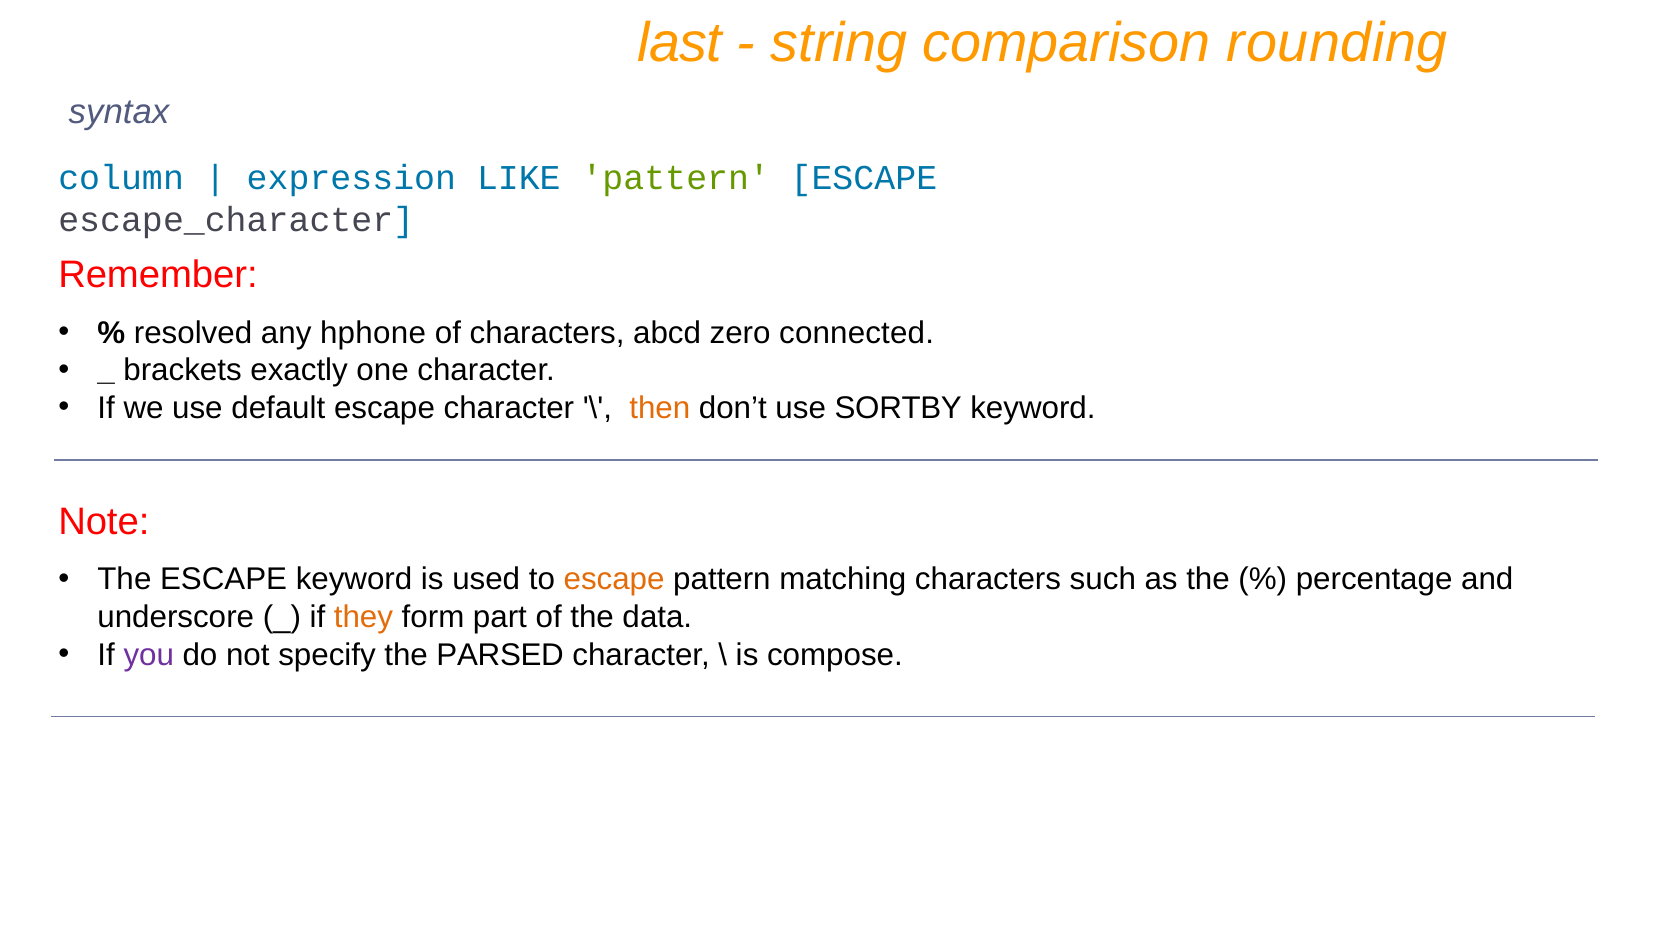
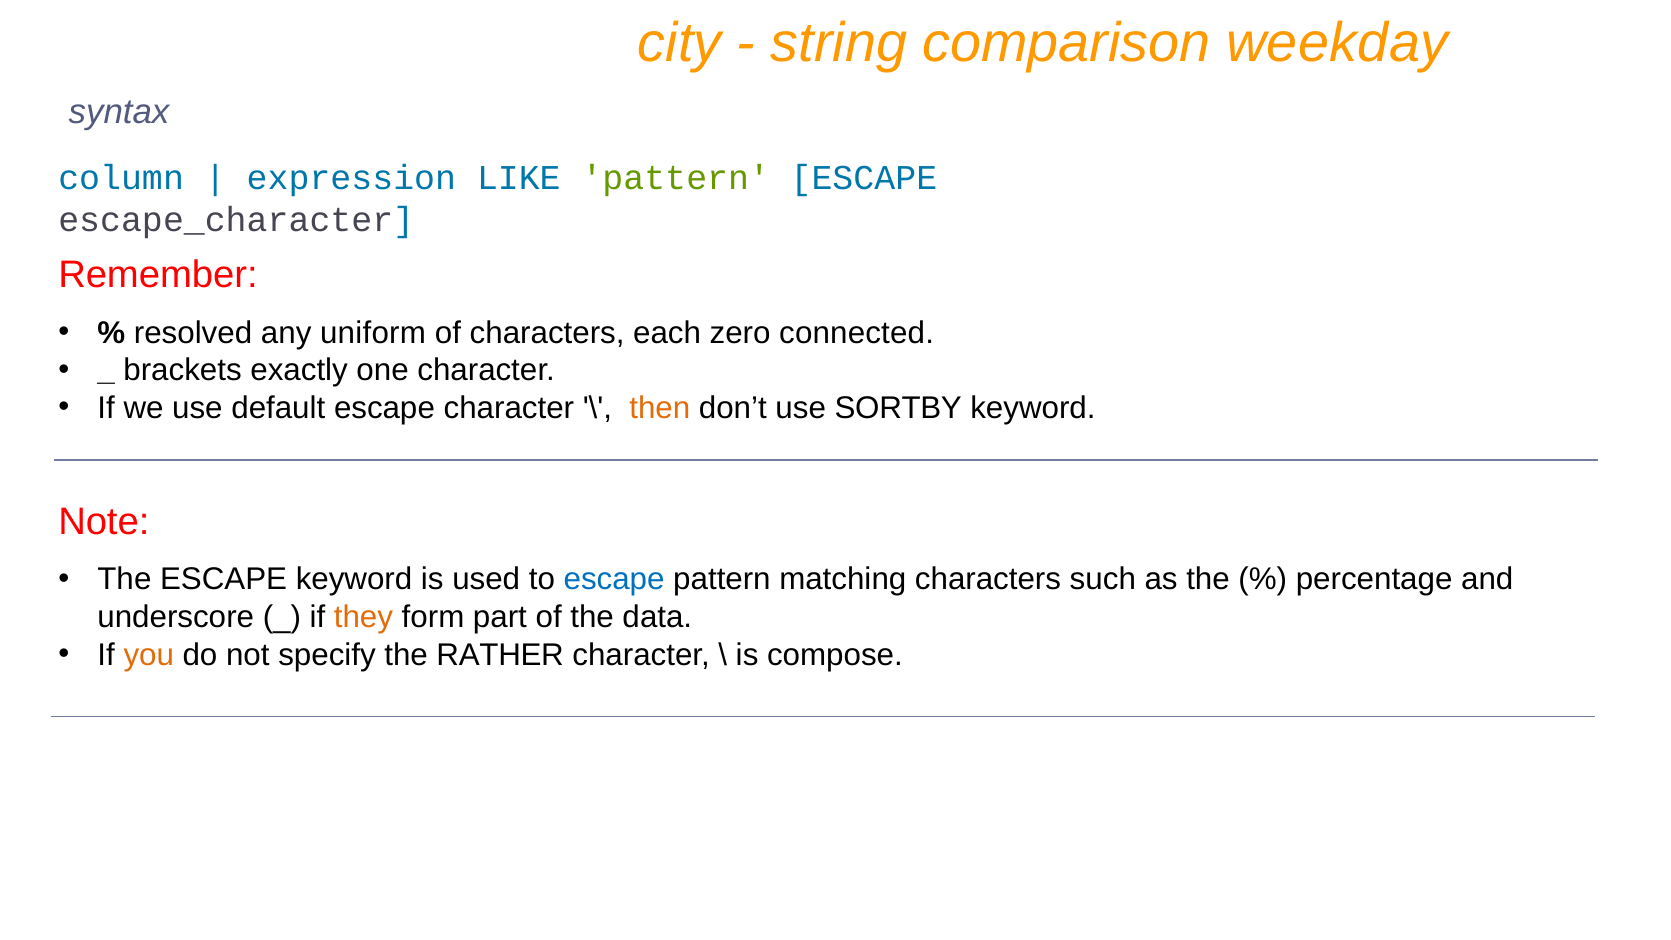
last: last -> city
rounding: rounding -> weekday
hphone: hphone -> uniform
abcd: abcd -> each
escape at (614, 579) colour: orange -> blue
you colour: purple -> orange
PARSED: PARSED -> RATHER
